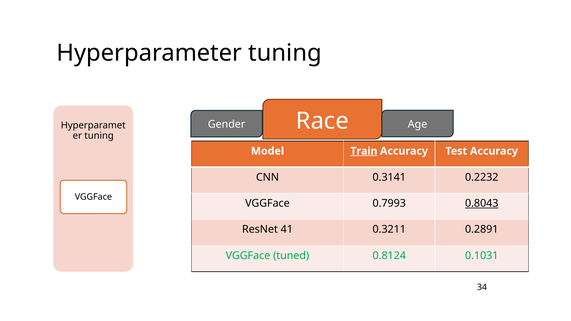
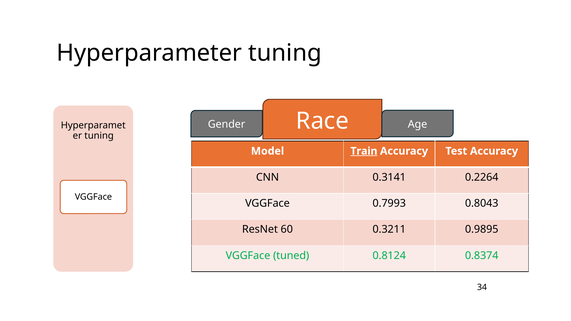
0.2232: 0.2232 -> 0.2264
0.8043 underline: present -> none
41: 41 -> 60
0.2891: 0.2891 -> 0.9895
0.1031: 0.1031 -> 0.8374
